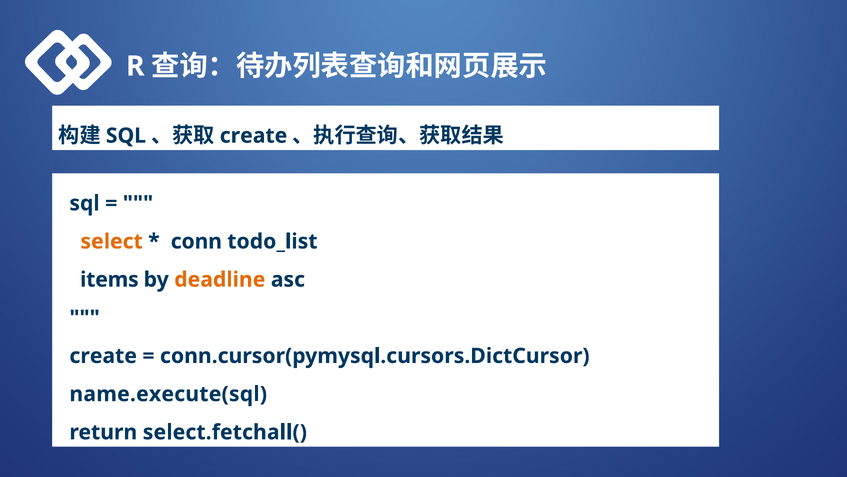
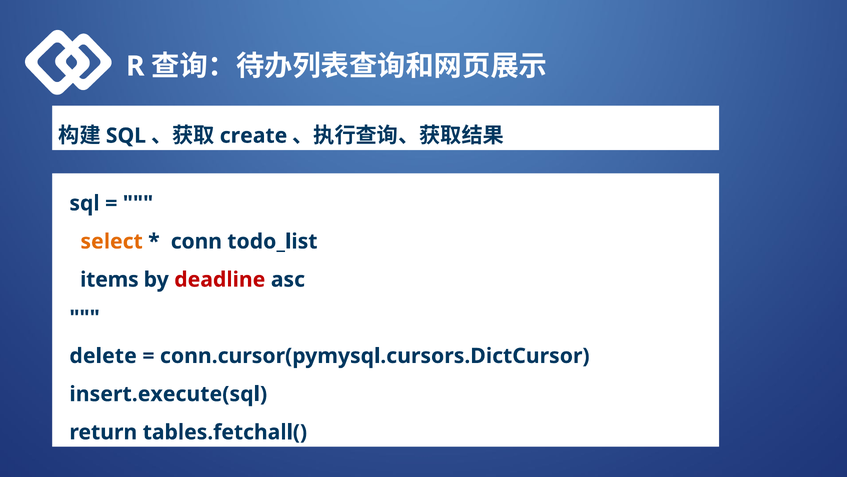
deadline colour: orange -> red
create at (103, 356): create -> delete
name.execute(sql: name.execute(sql -> insert.execute(sql
select.fetchall(: select.fetchall( -> tables.fetchall(
